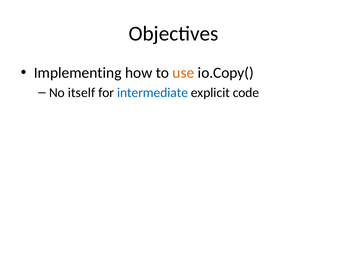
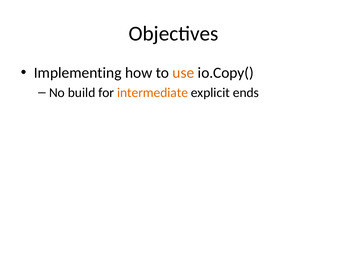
itself: itself -> build
intermediate colour: blue -> orange
code: code -> ends
